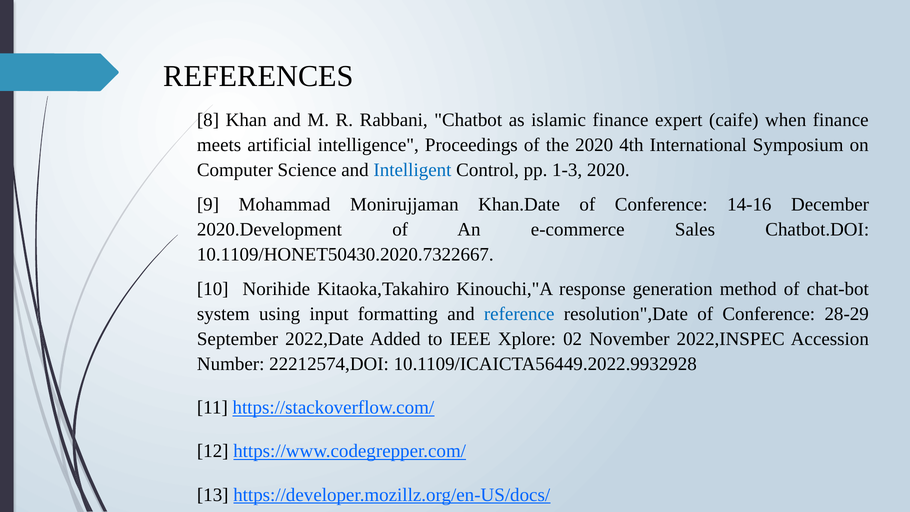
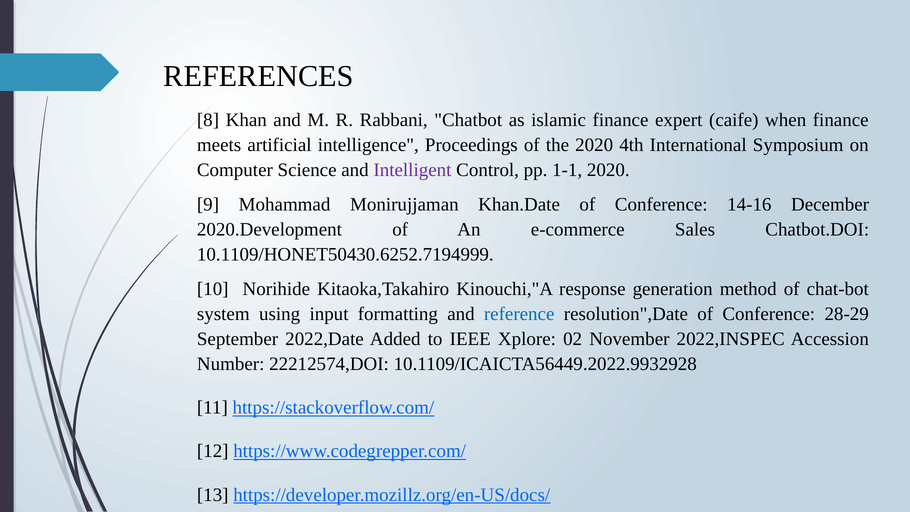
Intelligent colour: blue -> purple
1-3: 1-3 -> 1-1
10.1109/HONET50430.2020.7322667: 10.1109/HONET50430.2020.7322667 -> 10.1109/HONET50430.6252.7194999
